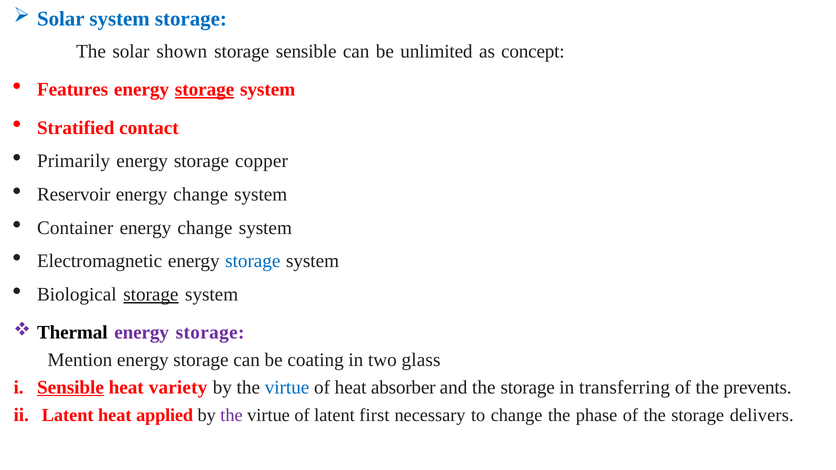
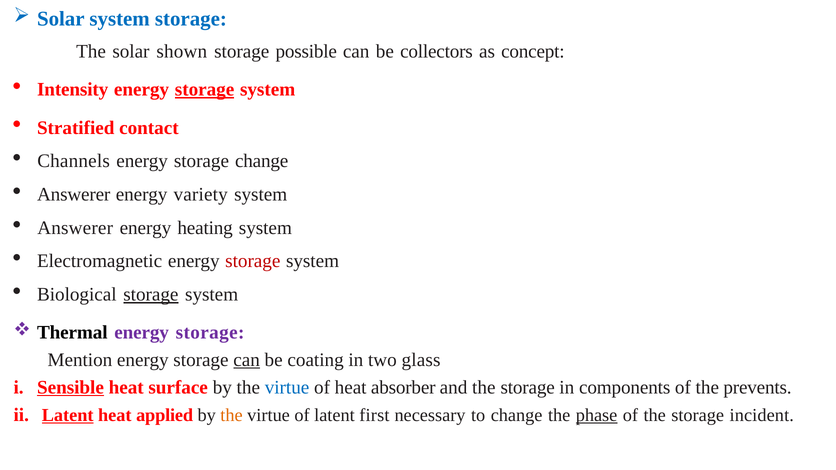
storage sensible: sensible -> possible
unlimited: unlimited -> collectors
Features: Features -> Intensity
Primarily: Primarily -> Channels
storage copper: copper -> change
Reservoir at (74, 195): Reservoir -> Answerer
change at (201, 195): change -> variety
Container at (75, 228): Container -> Answerer
change at (205, 228): change -> heating
storage at (253, 261) colour: blue -> red
can at (247, 360) underline: none -> present
variety: variety -> surface
transferring: transferring -> components
Latent at (68, 415) underline: none -> present
the at (232, 415) colour: purple -> orange
phase underline: none -> present
delivers: delivers -> incident
